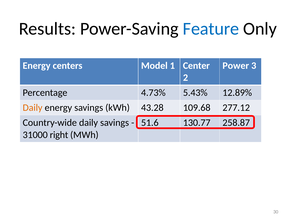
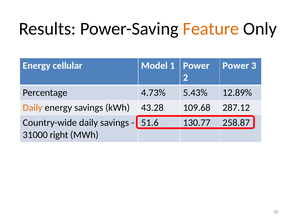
Feature colour: blue -> orange
centers: centers -> cellular
1 Center: Center -> Power
277.12: 277.12 -> 287.12
